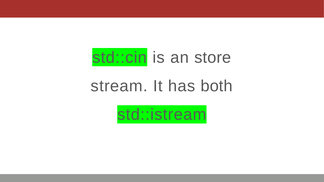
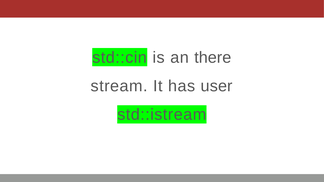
store: store -> there
both: both -> user
